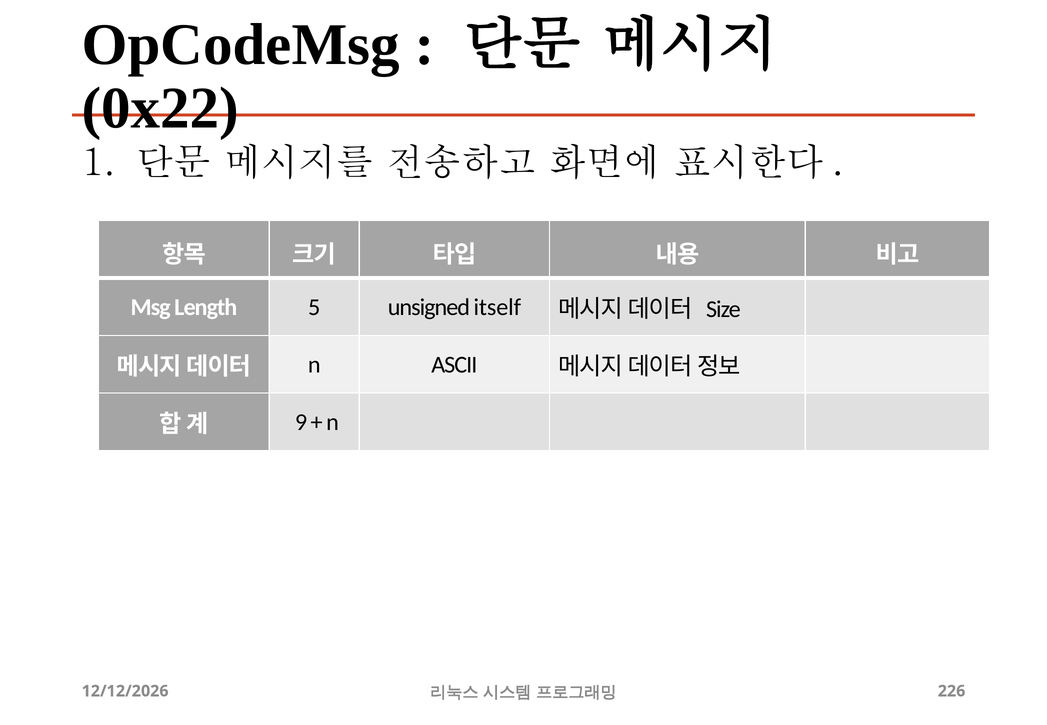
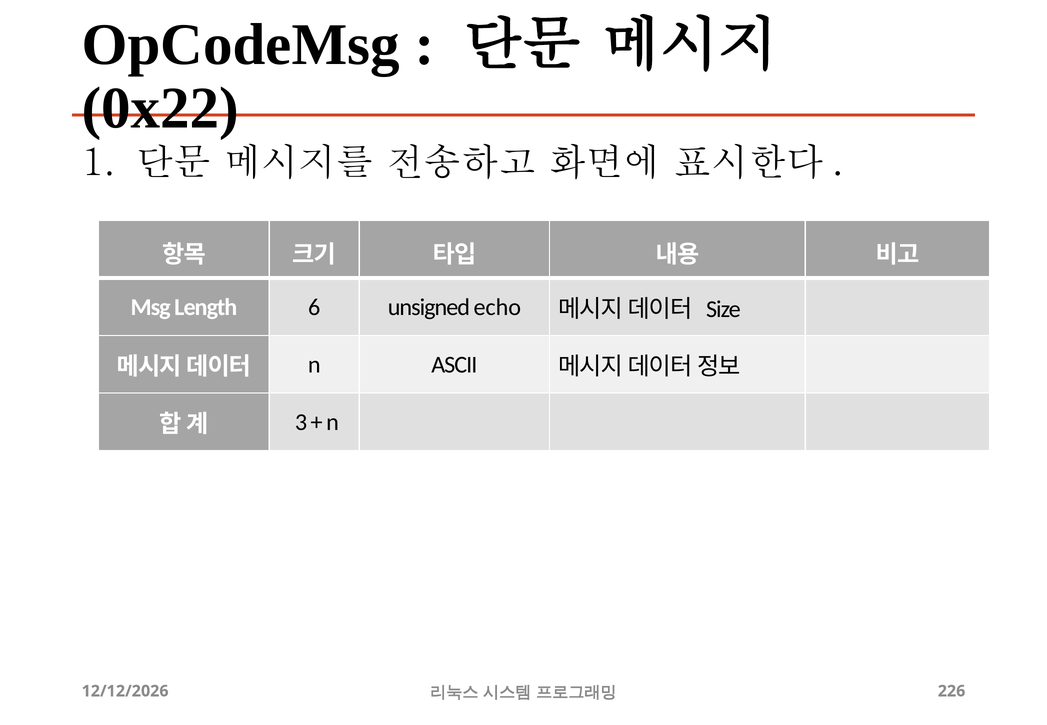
5: 5 -> 6
itself: itself -> echo
9: 9 -> 3
